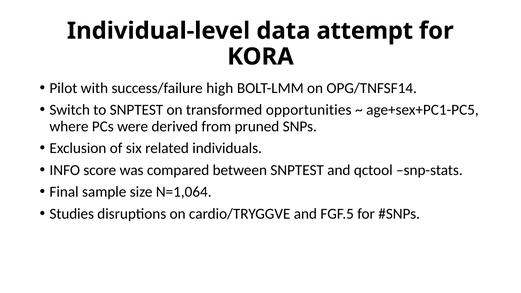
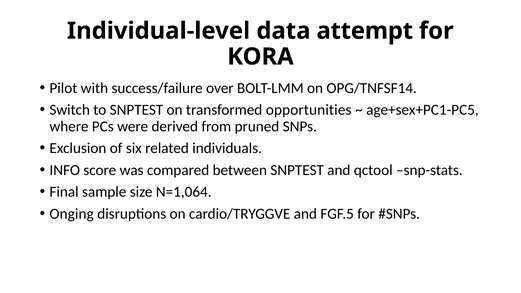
high: high -> over
Studies: Studies -> Onging
